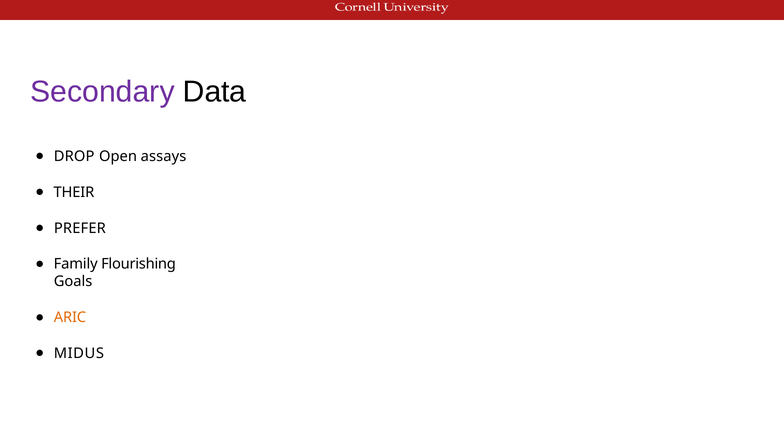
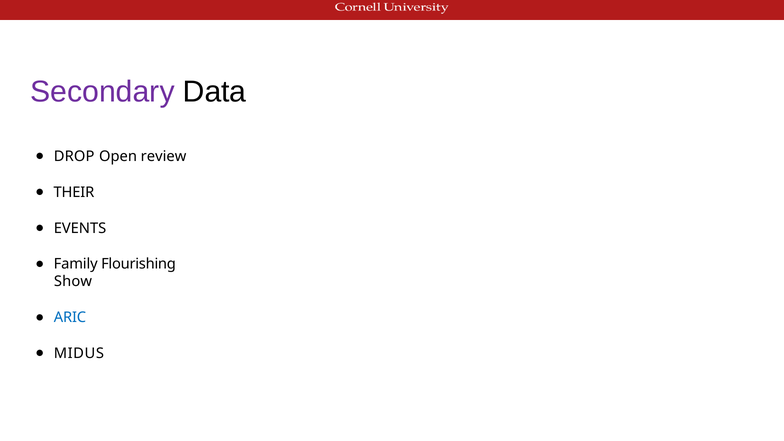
assays: assays -> review
PREFER: PREFER -> EVENTS
Goals: Goals -> Show
ARIC colour: orange -> blue
